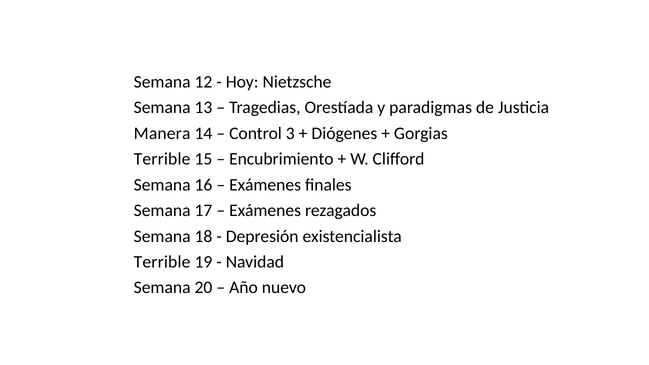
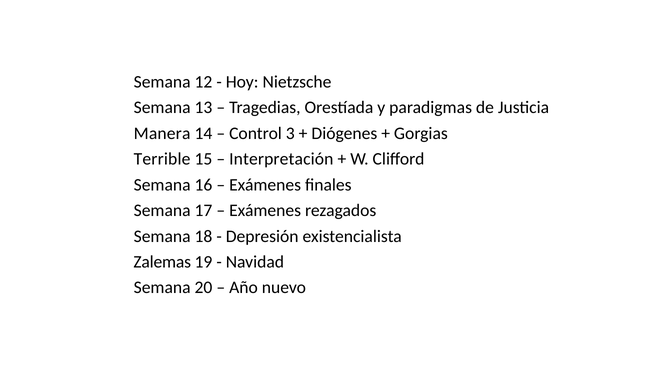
Encubrimiento: Encubrimiento -> Interpretación
Terrible at (162, 262): Terrible -> Zalemas
